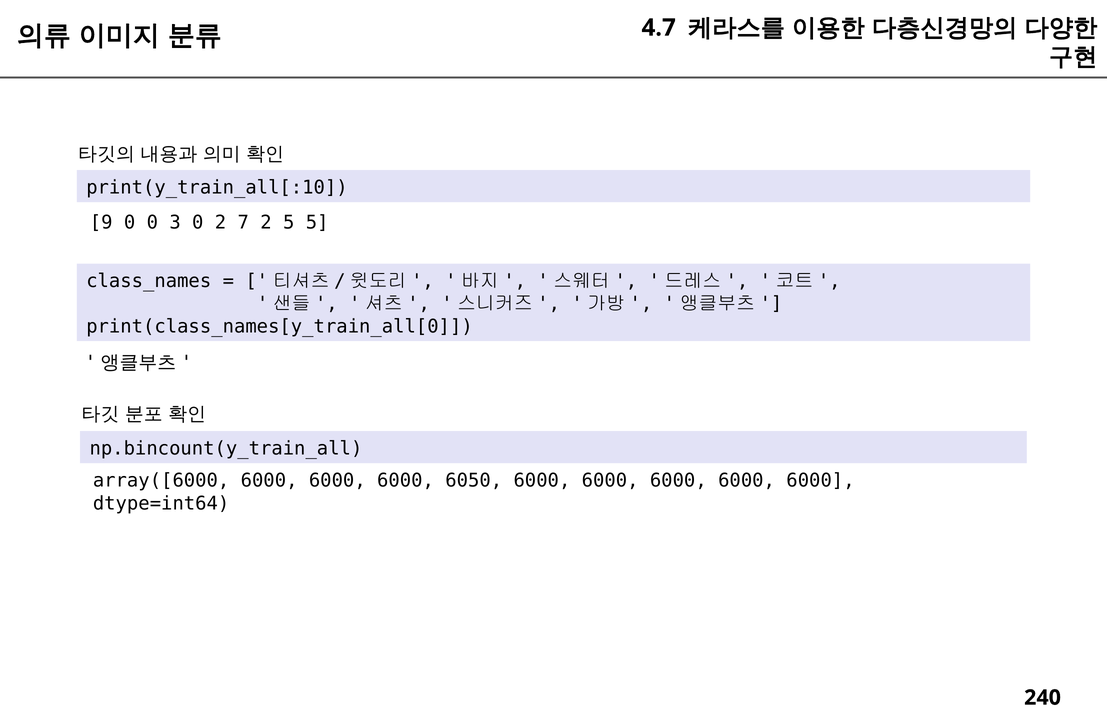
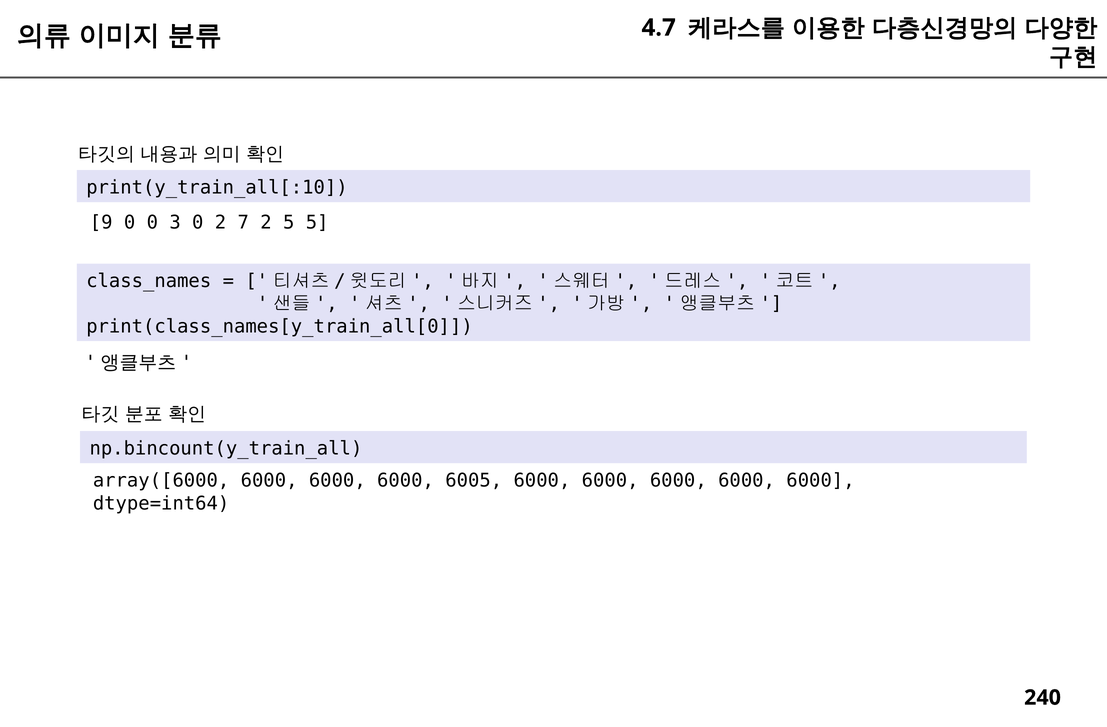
6050: 6050 -> 6005
